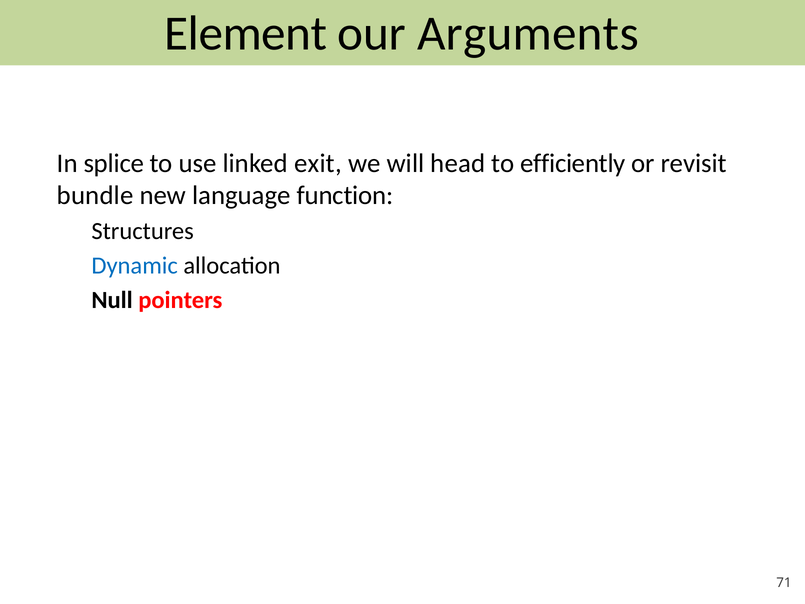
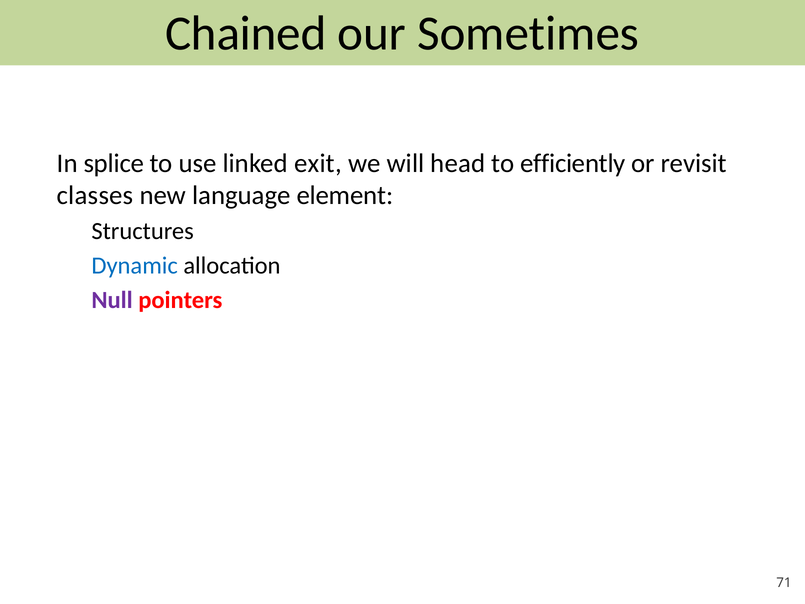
Element: Element -> Chained
Arguments: Arguments -> Sometimes
bundle: bundle -> classes
function: function -> element
Null colour: black -> purple
